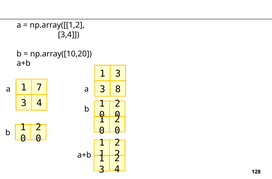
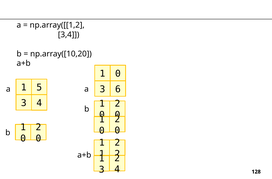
3 at (118, 73): 3 -> 0
7: 7 -> 5
8: 8 -> 6
